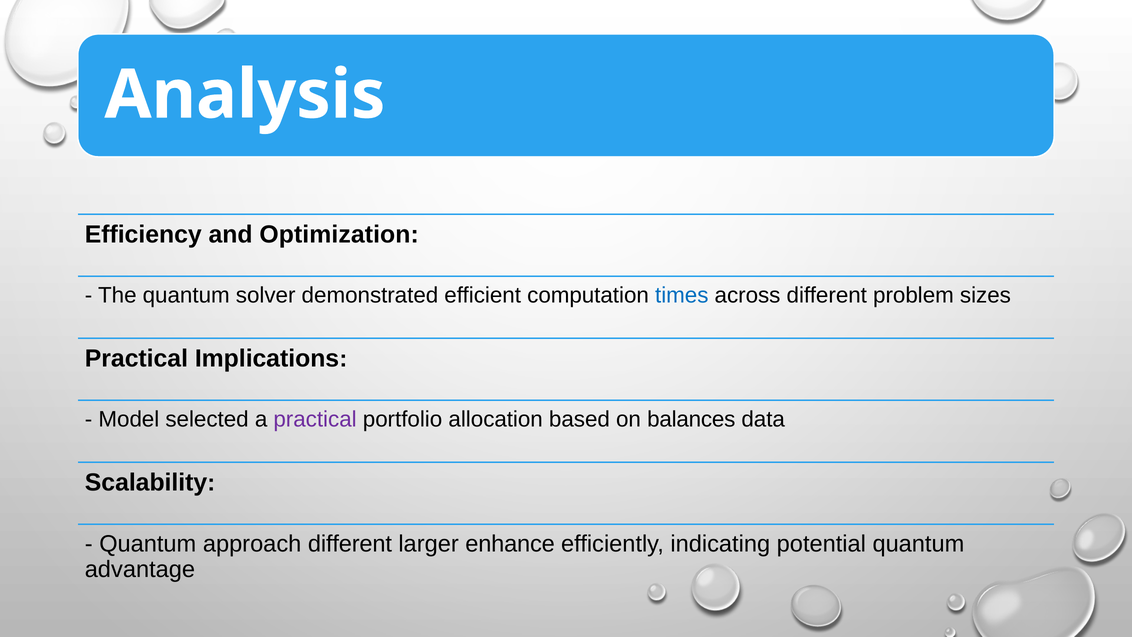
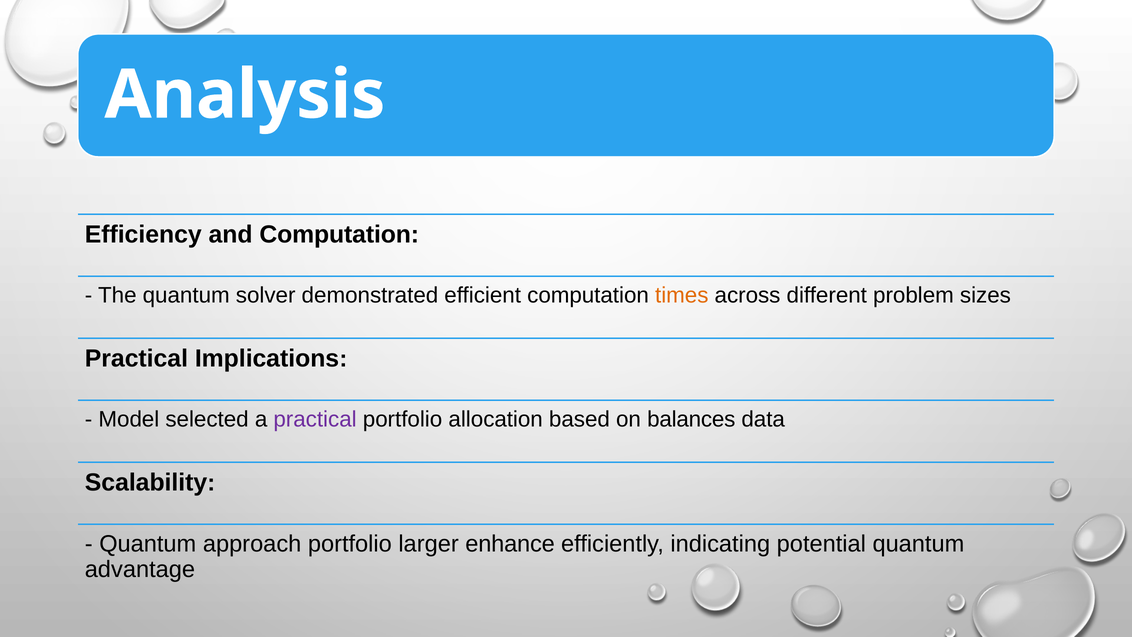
and Optimization: Optimization -> Computation
times colour: blue -> orange
approach different: different -> portfolio
